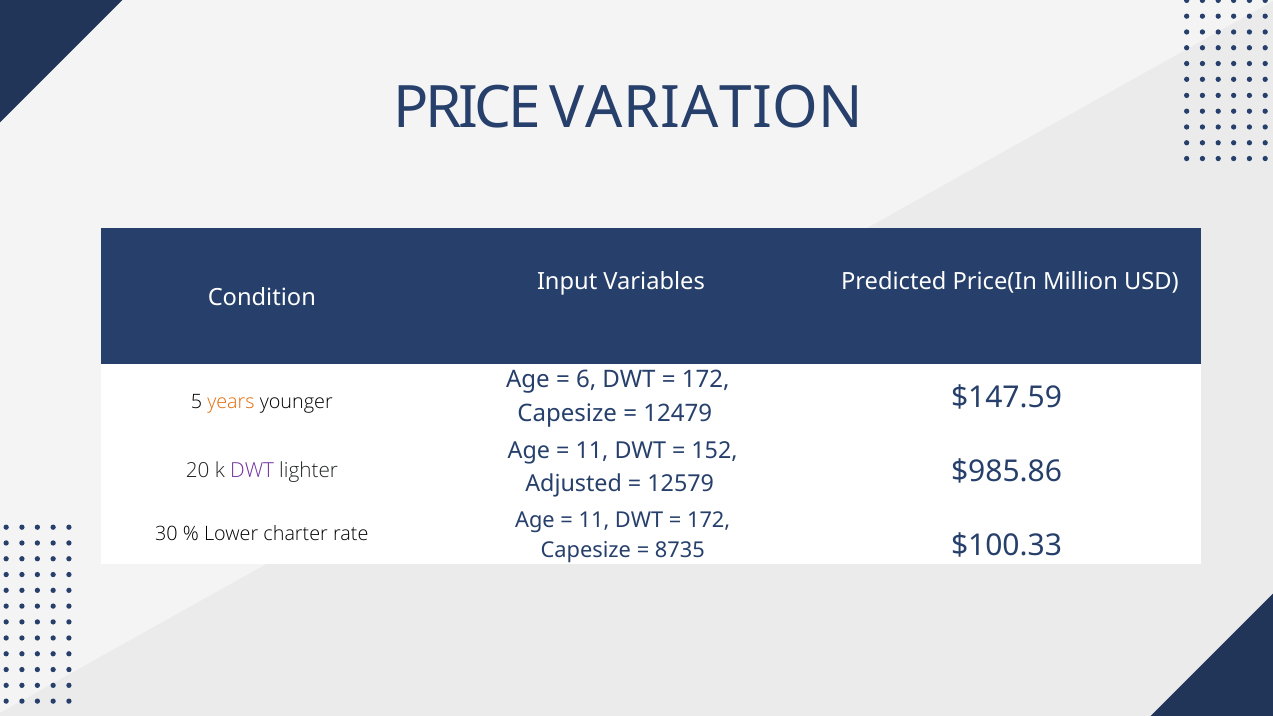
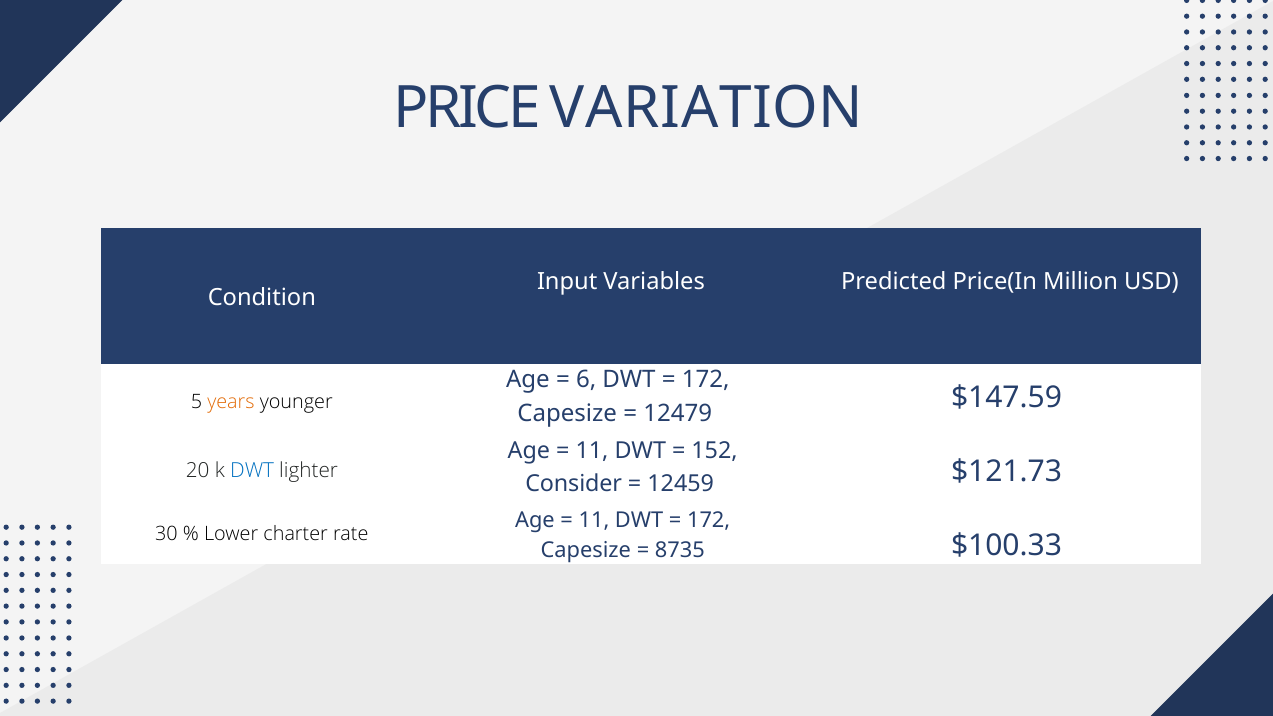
DWT at (252, 471) colour: purple -> blue
$985.86: $985.86 -> $121.73
Adjusted: Adjusted -> Consider
12579: 12579 -> 12459
